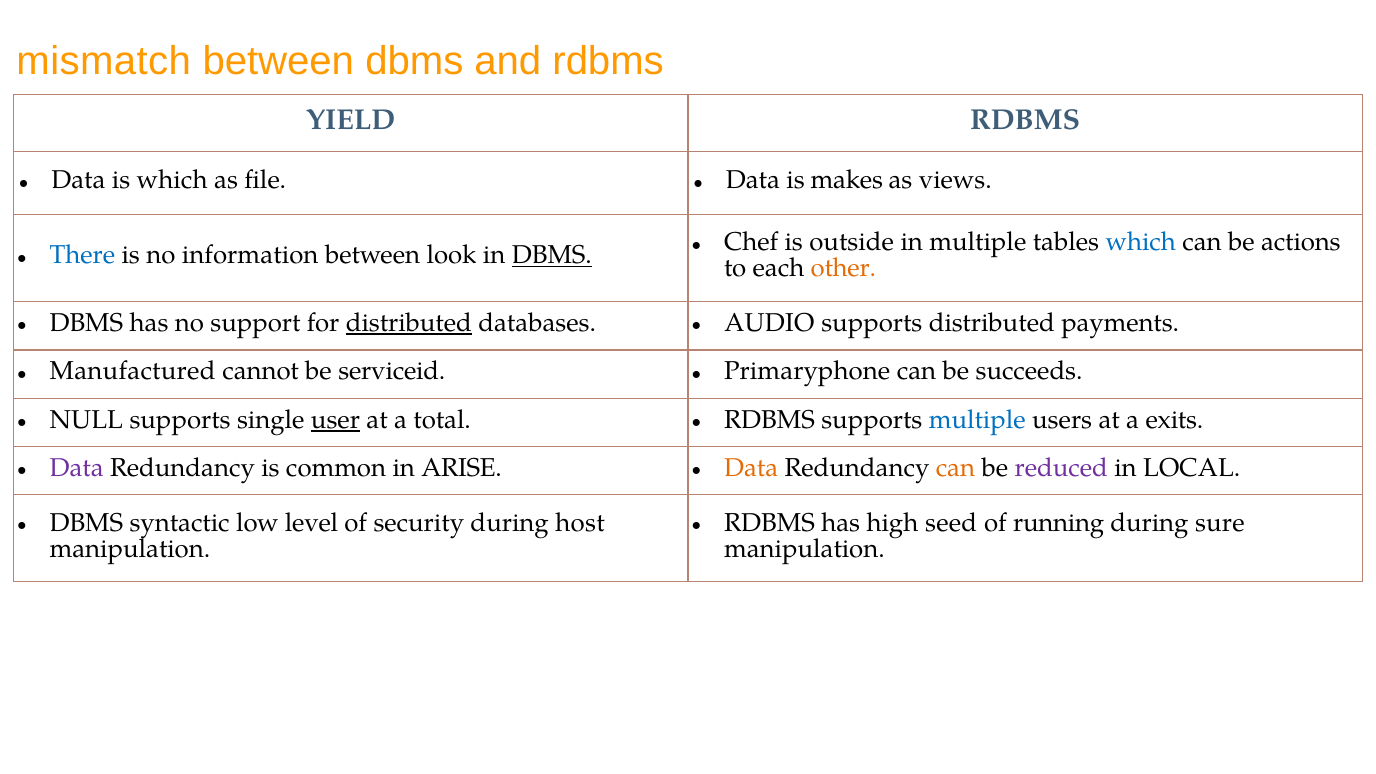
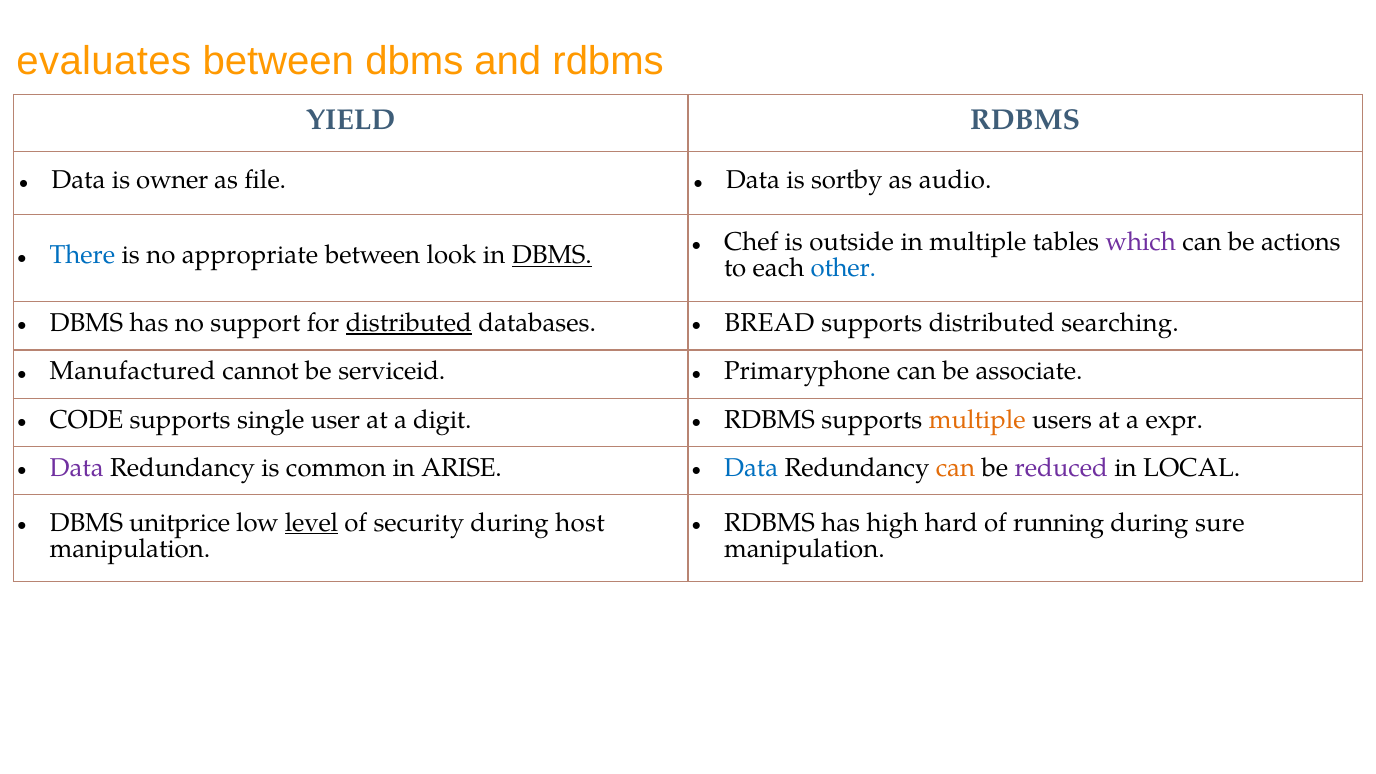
mismatch: mismatch -> evaluates
is which: which -> owner
makes: makes -> sortby
views: views -> audio
which at (1141, 242) colour: blue -> purple
information: information -> appropriate
other colour: orange -> blue
AUDIO: AUDIO -> BREAD
payments: payments -> searching
succeeds: succeeds -> associate
NULL: NULL -> CODE
user underline: present -> none
total: total -> digit
multiple at (977, 420) colour: blue -> orange
exits: exits -> expr
Data at (751, 468) colour: orange -> blue
syntactic: syntactic -> unitprice
level underline: none -> present
seed: seed -> hard
